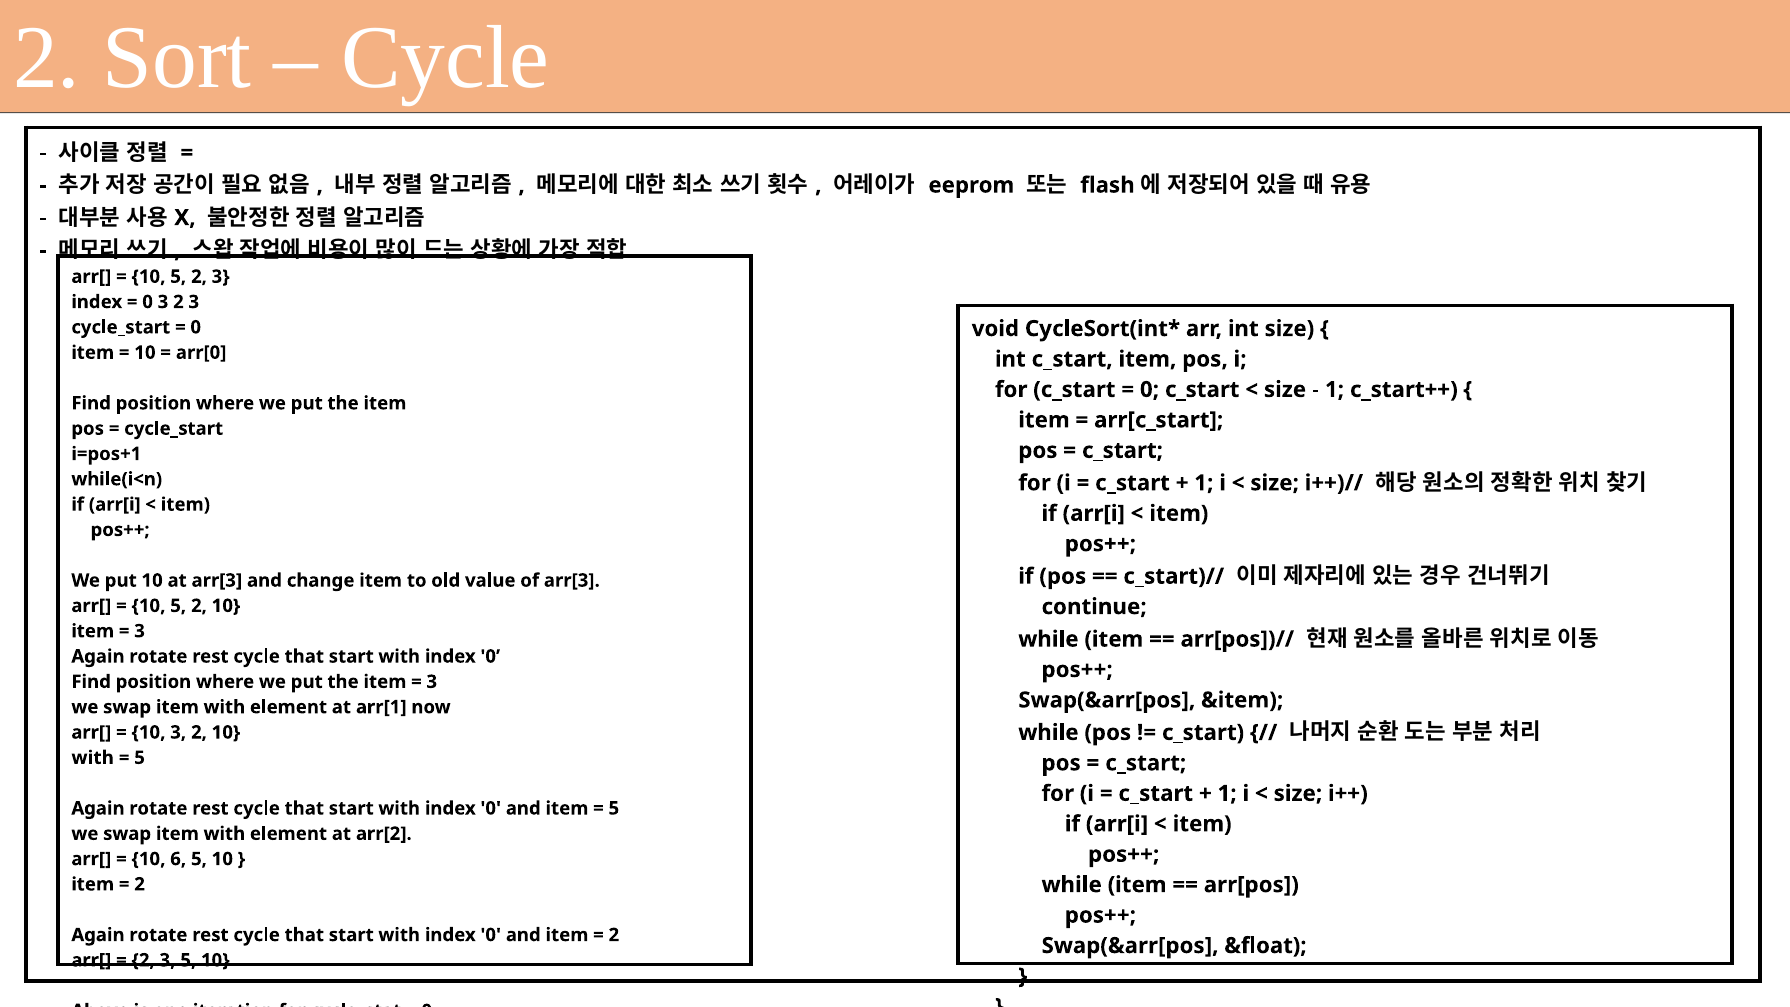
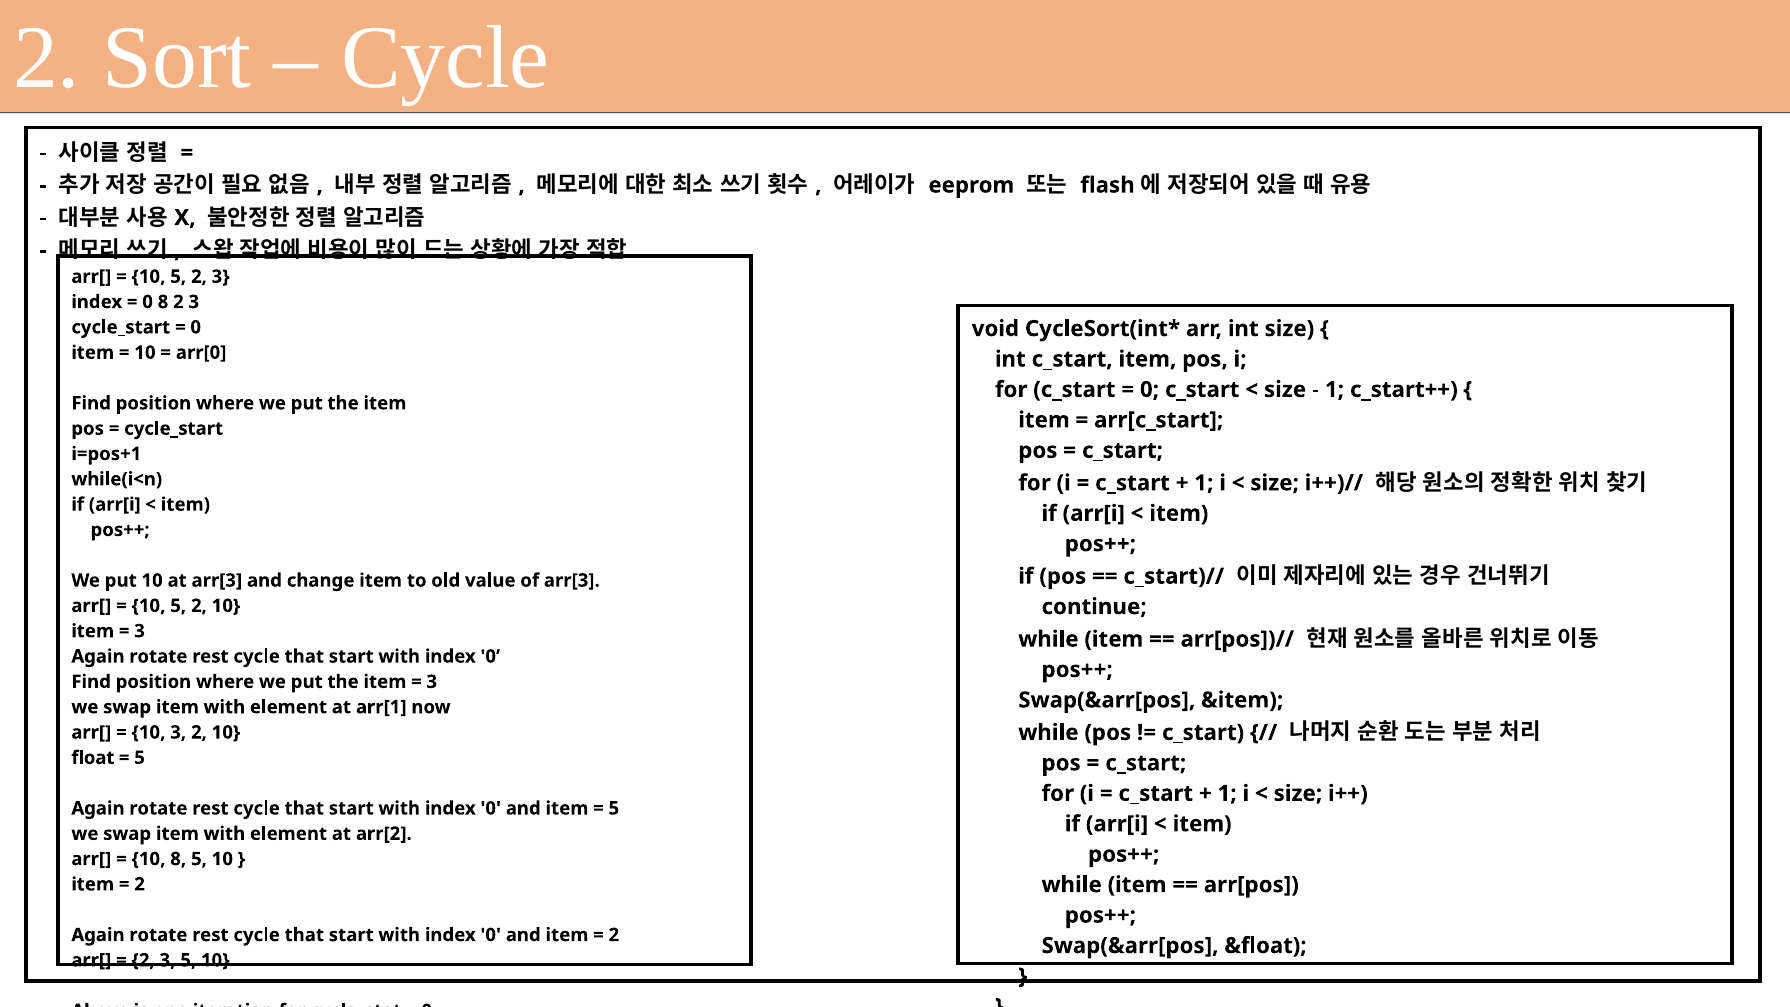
0 3: 3 -> 8
with at (93, 758): with -> float
10 6: 6 -> 8
